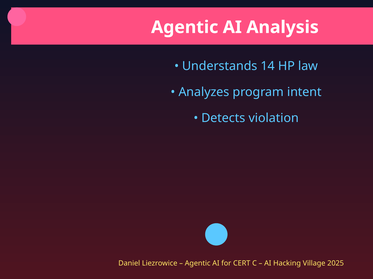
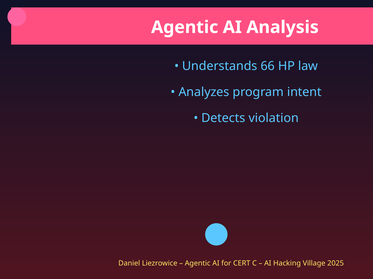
14: 14 -> 66
